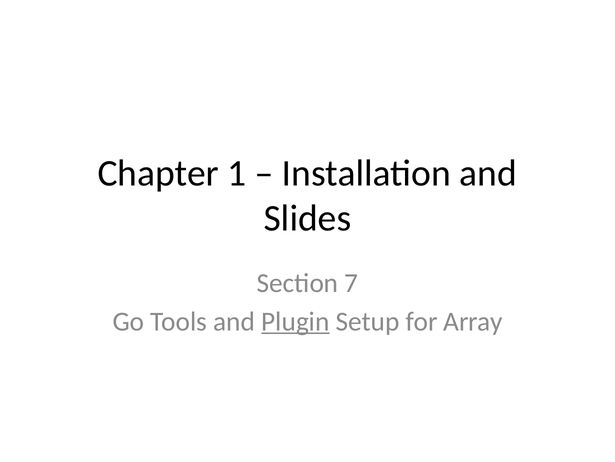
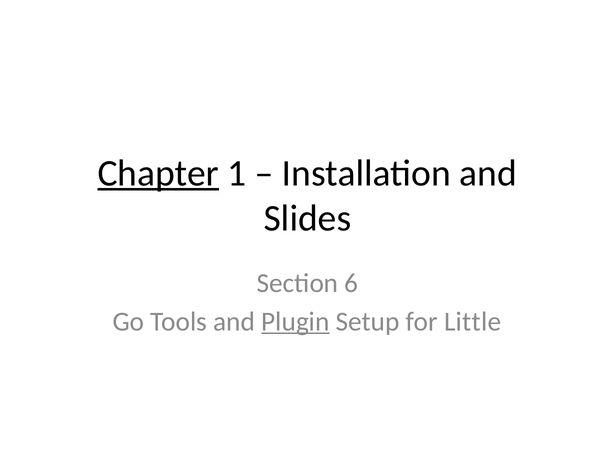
Chapter underline: none -> present
7: 7 -> 6
Array: Array -> Little
